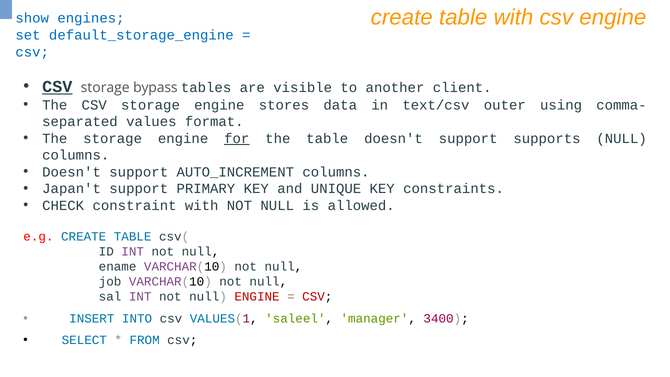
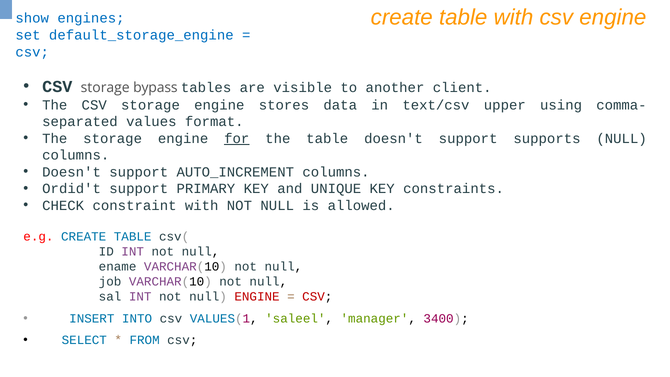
CSV at (57, 87) underline: present -> none
outer: outer -> upper
Japan't: Japan't -> Ordid't
